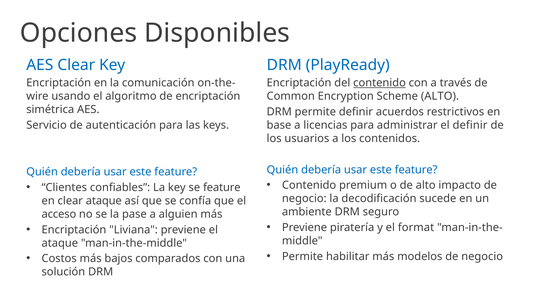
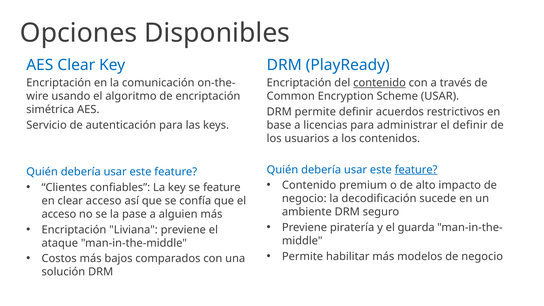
Scheme ALTO: ALTO -> USAR
feature at (416, 170) underline: none -> present
clear ataque: ataque -> acceso
format: format -> guarda
